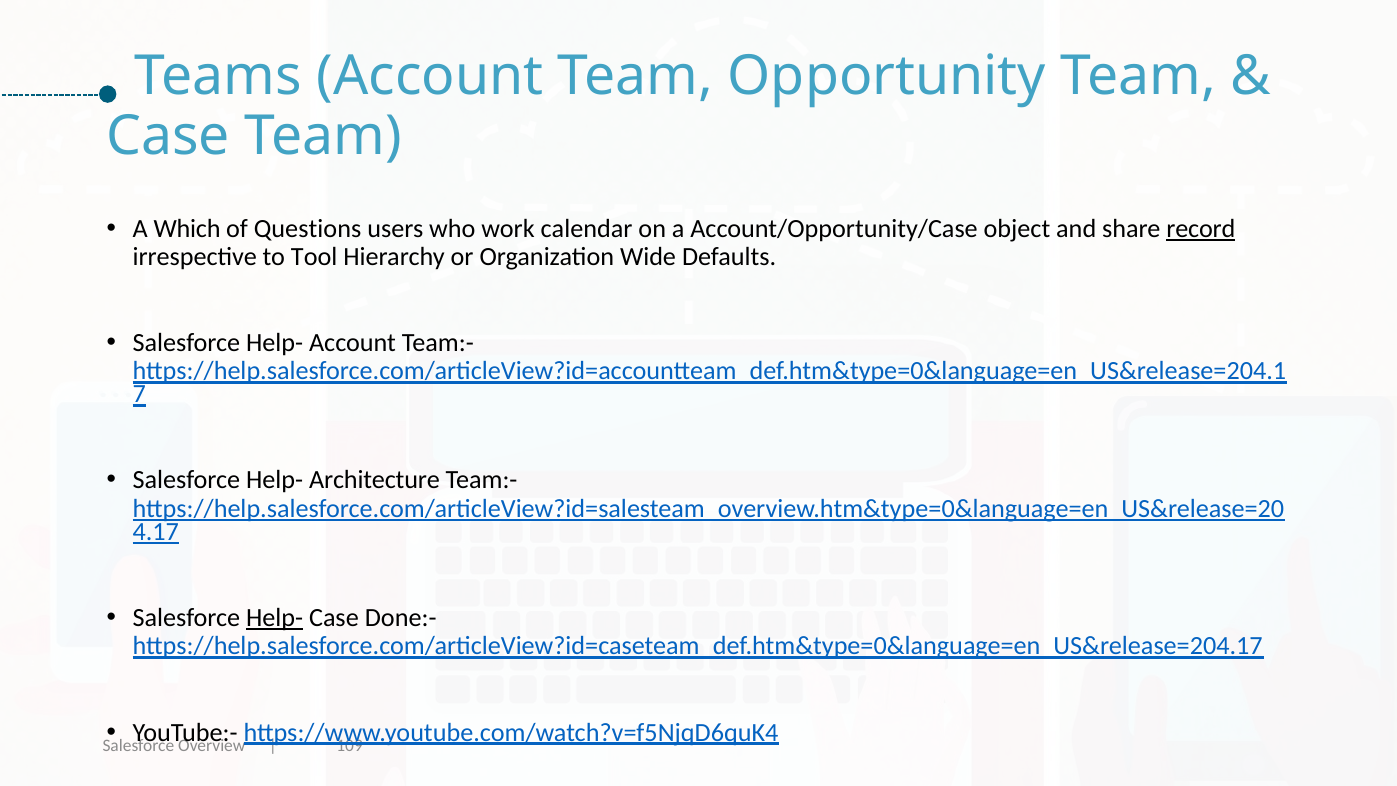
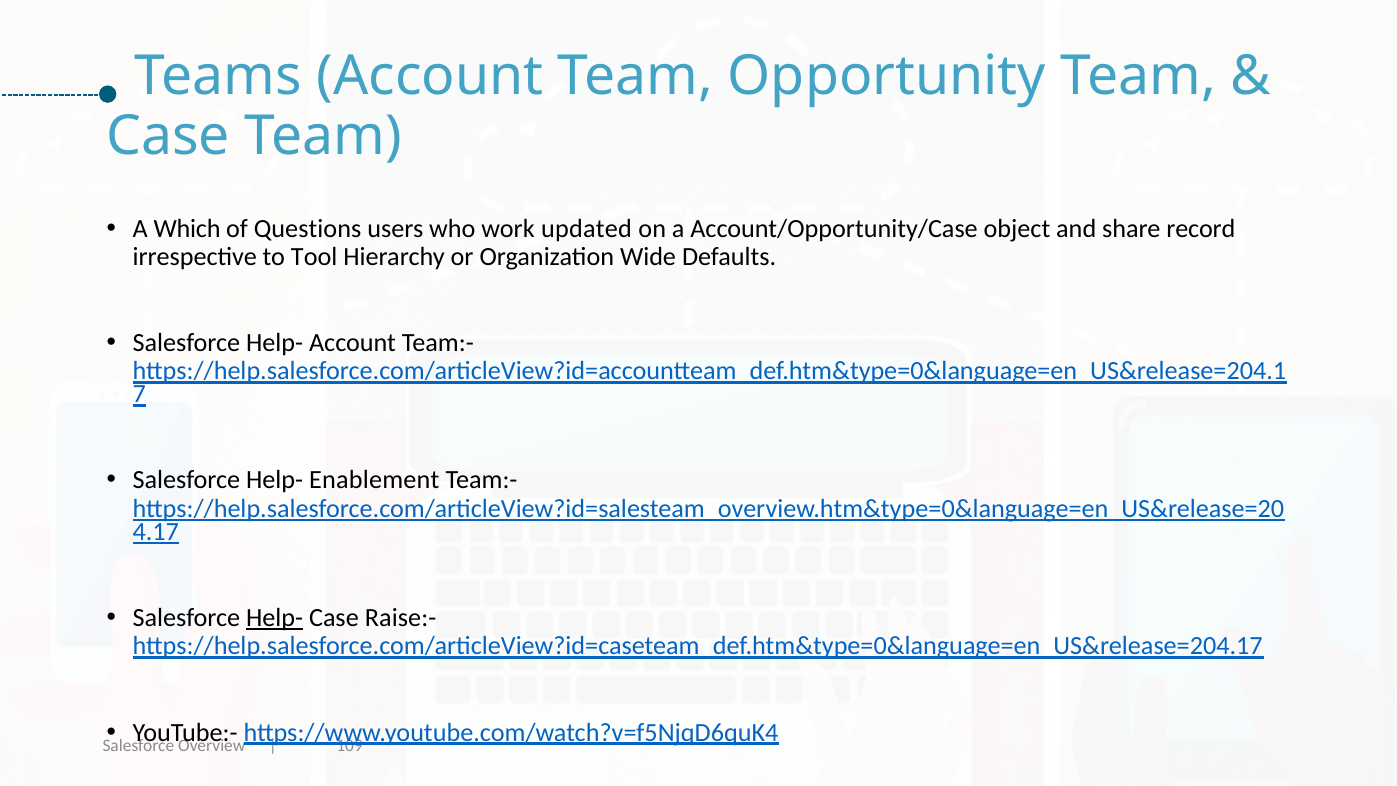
calendar: calendar -> updated
record underline: present -> none
Architecture: Architecture -> Enablement
Done:-: Done:- -> Raise:-
